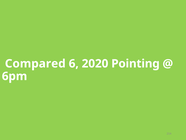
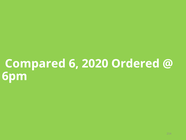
Pointing: Pointing -> Ordered
